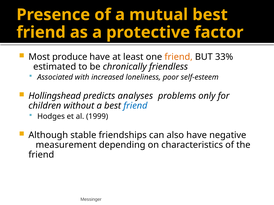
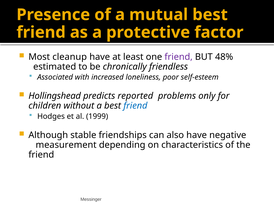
produce: produce -> cleanup
friend at (179, 57) colour: orange -> purple
33%: 33% -> 48%
analyses: analyses -> reported
